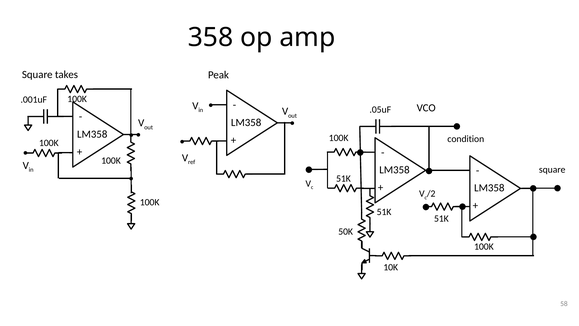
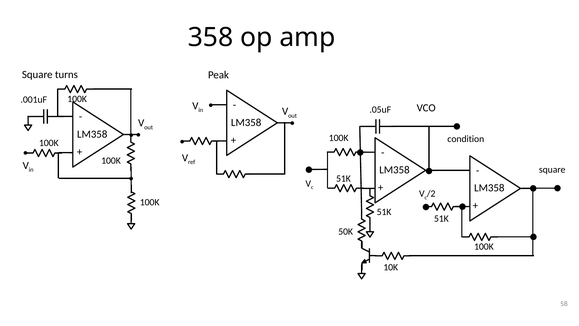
takes: takes -> turns
